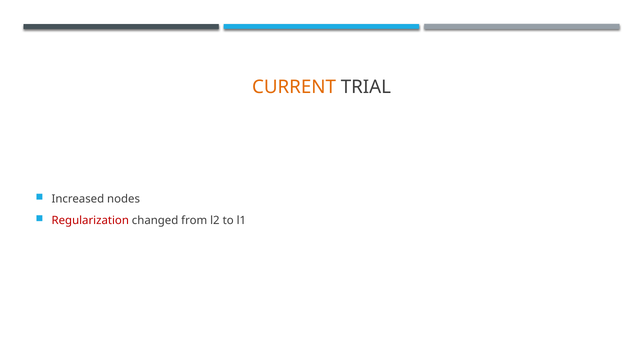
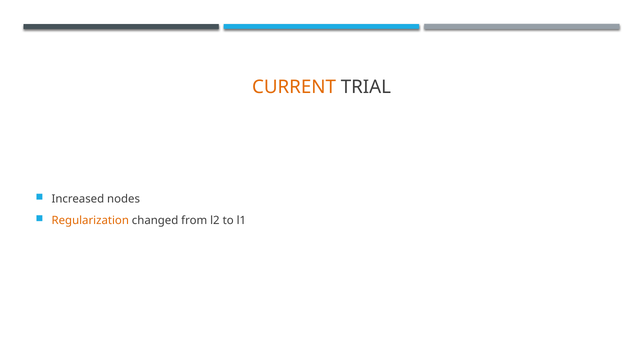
Regularization colour: red -> orange
